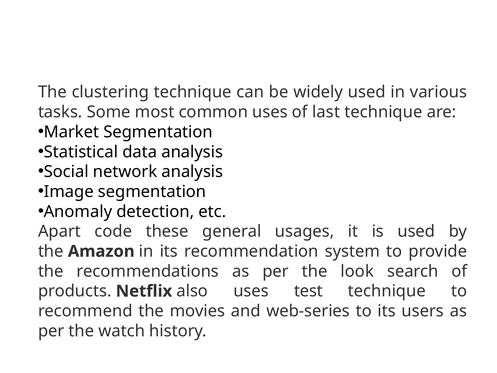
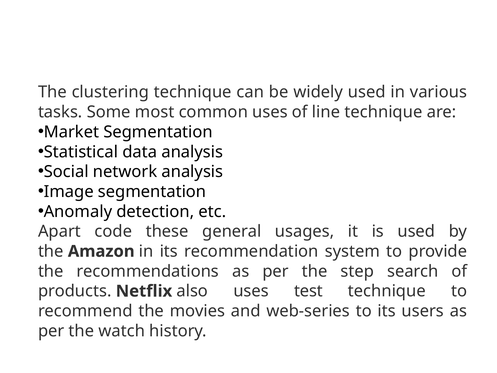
last: last -> line
look: look -> step
